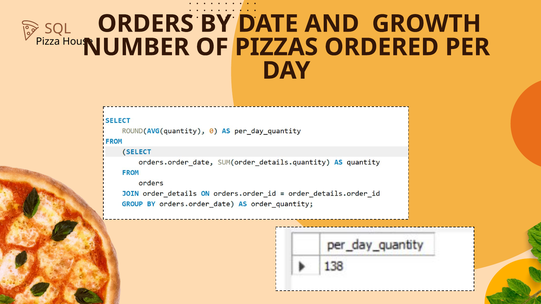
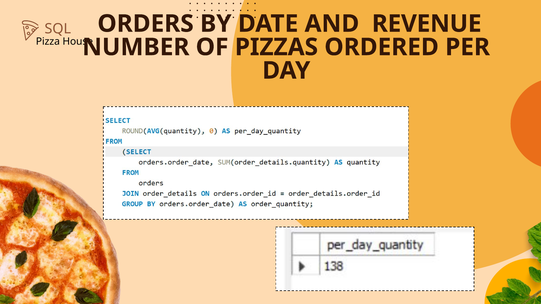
GROWTH: GROWTH -> REVENUE
